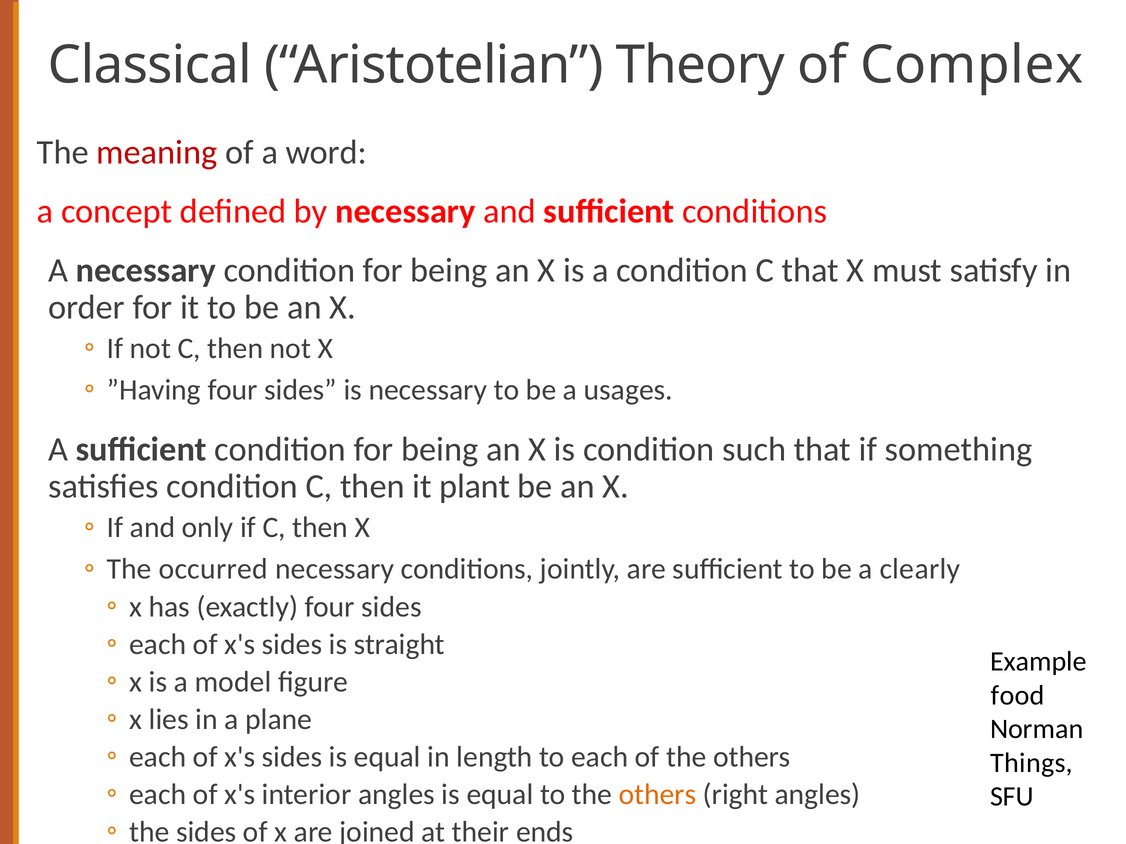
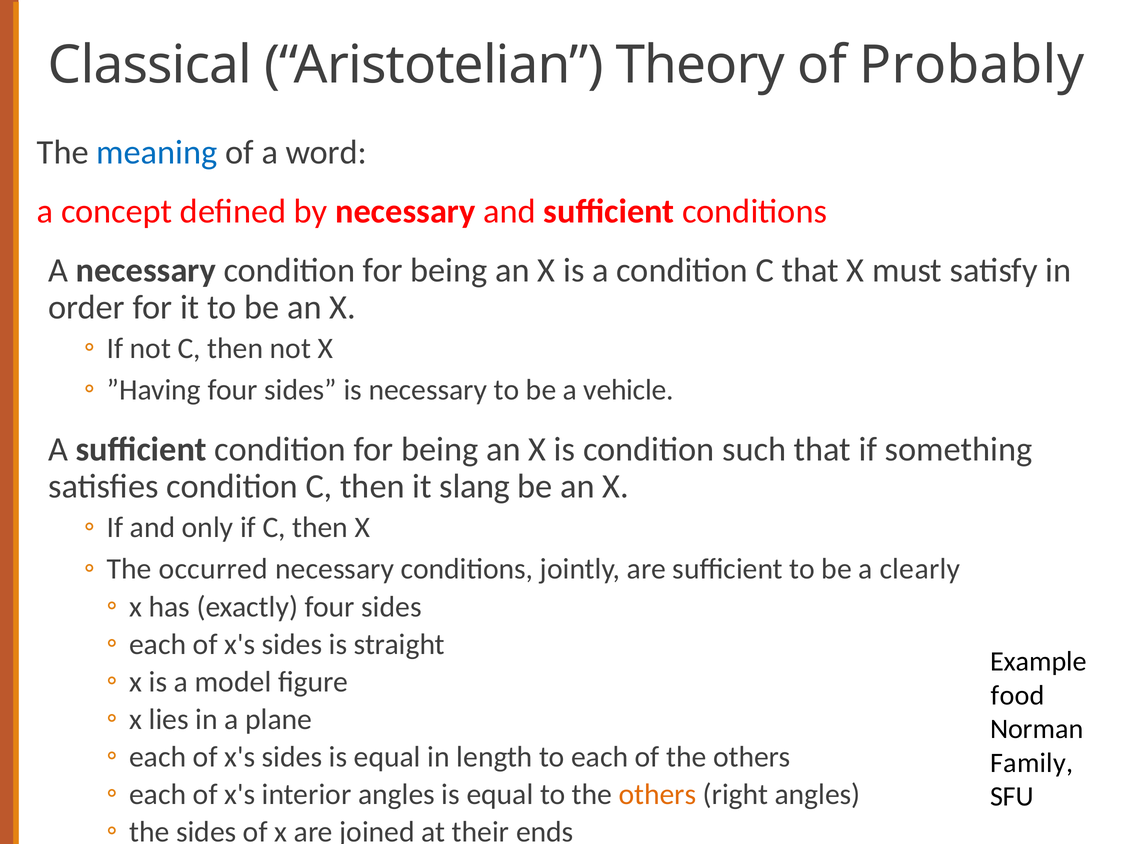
Complex: Complex -> Probably
meaning colour: red -> blue
usages: usages -> vehicle
plant: plant -> slang
Things: Things -> Family
